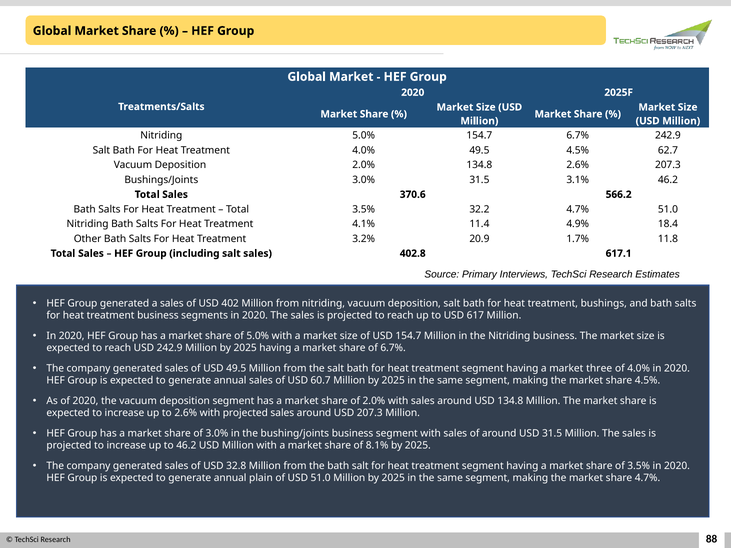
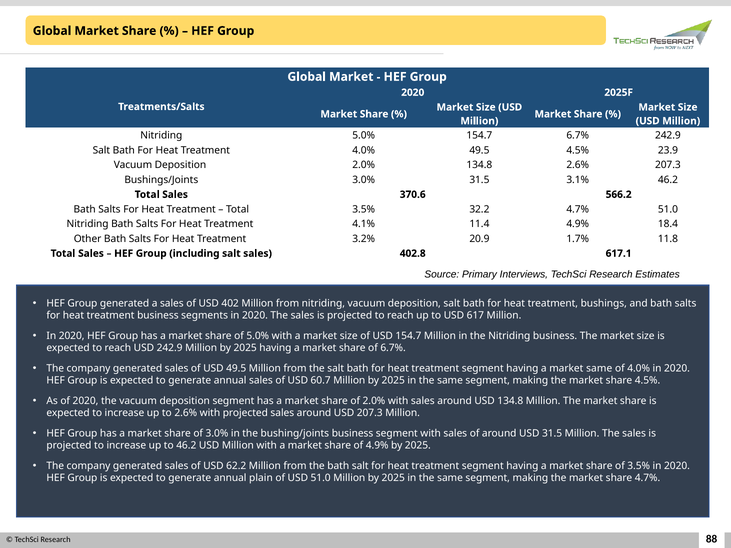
62.7: 62.7 -> 23.9
market three: three -> same
of 8.1%: 8.1% -> 4.9%
32.8: 32.8 -> 62.2
